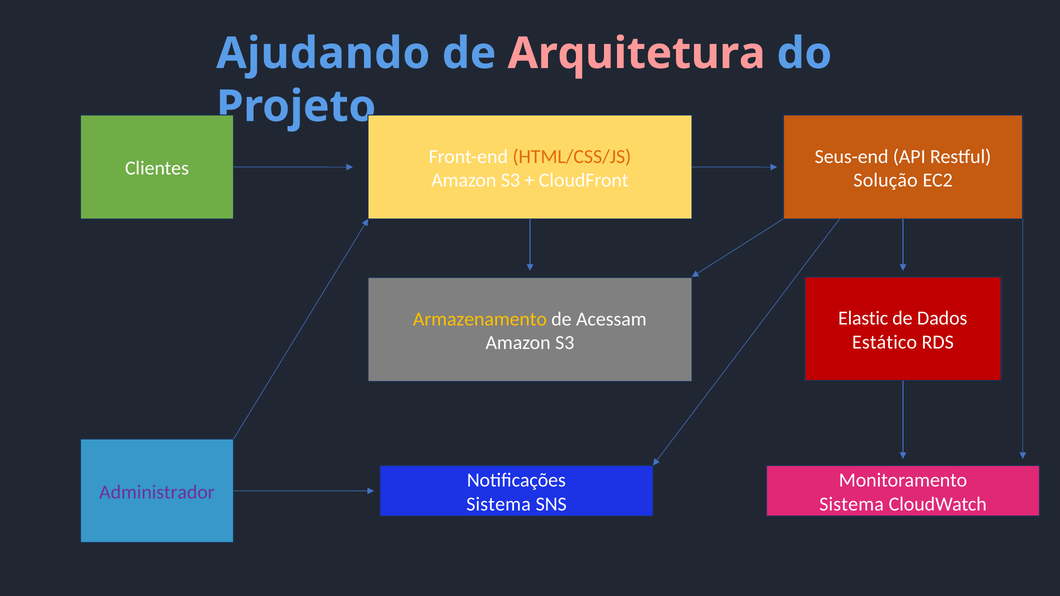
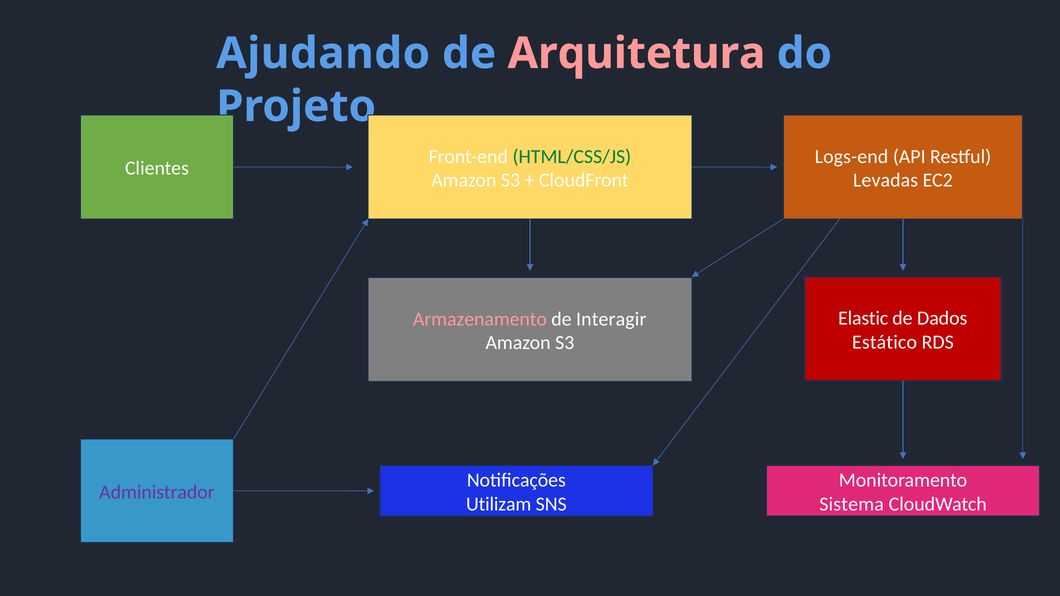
HTML/CSS/JS colour: orange -> green
Seus-end: Seus-end -> Logs-end
Solução: Solução -> Levadas
Armazenamento colour: yellow -> pink
Acessam: Acessam -> Interagir
Sistema at (499, 504): Sistema -> Utilizam
